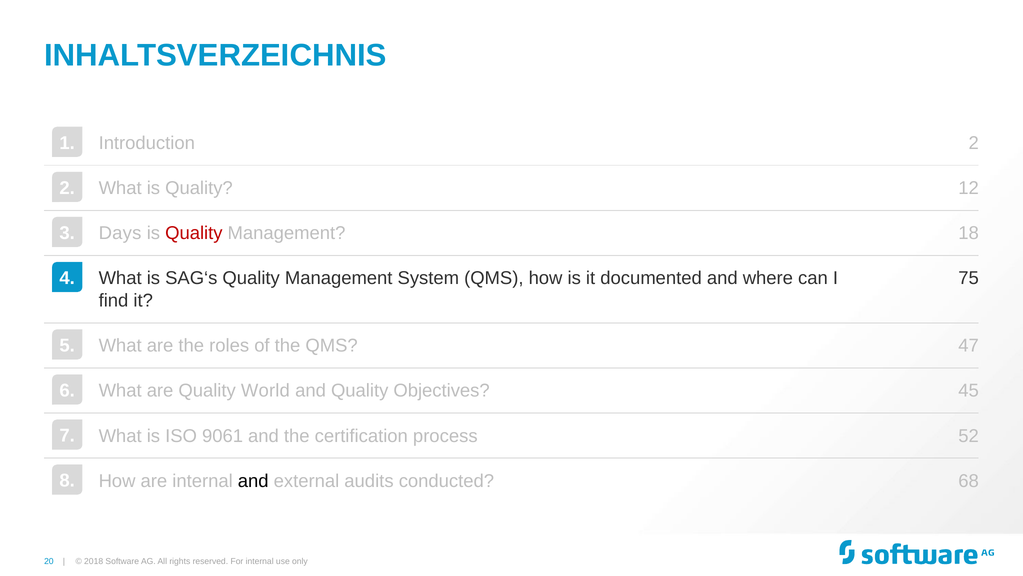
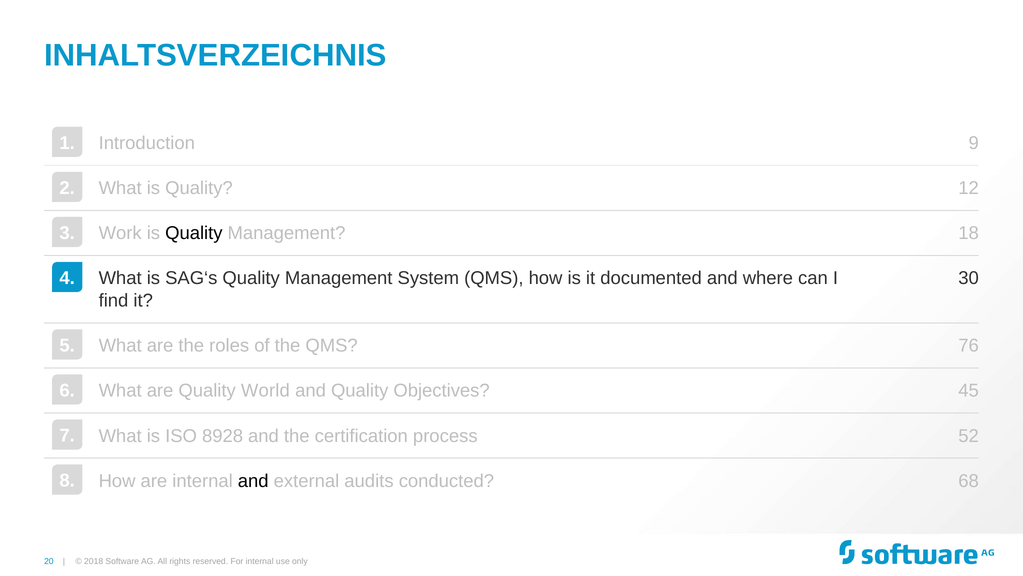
1 2: 2 -> 9
Days: Days -> Work
Quality at (194, 233) colour: red -> black
75: 75 -> 30
47: 47 -> 76
9061: 9061 -> 8928
